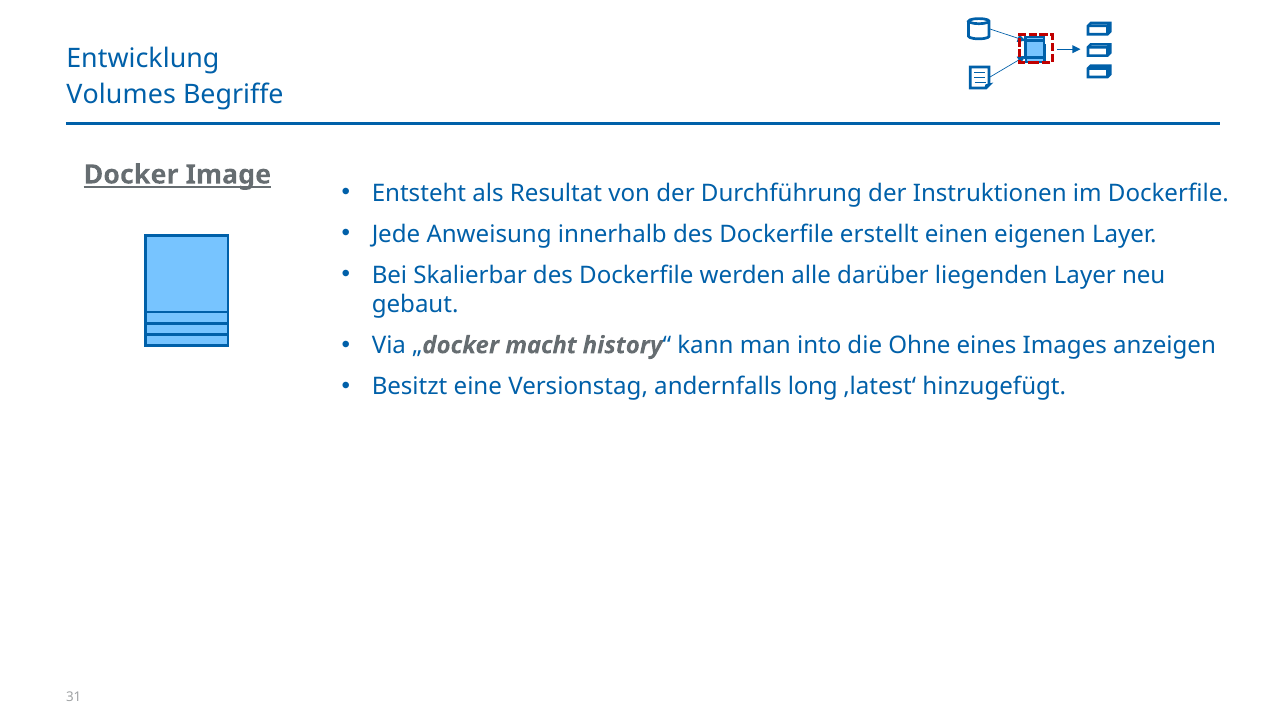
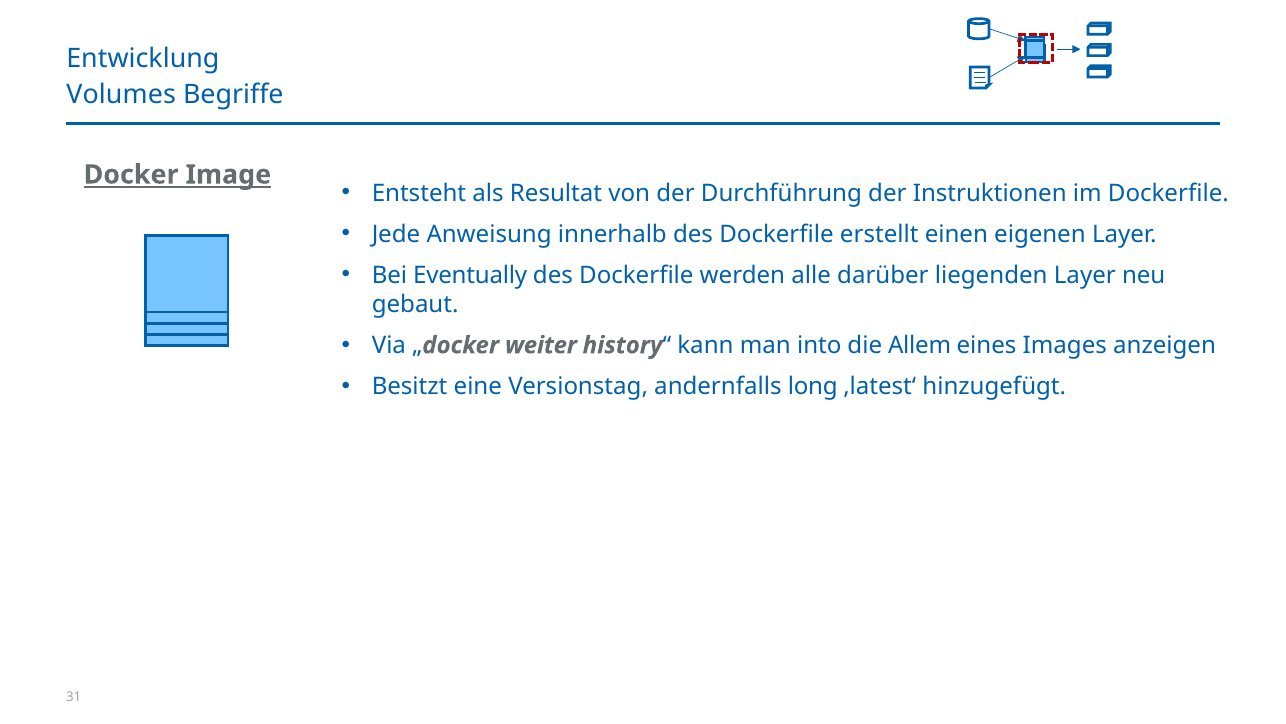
Skalierbar: Skalierbar -> Eventually
macht: macht -> weiter
Ohne: Ohne -> Allem
